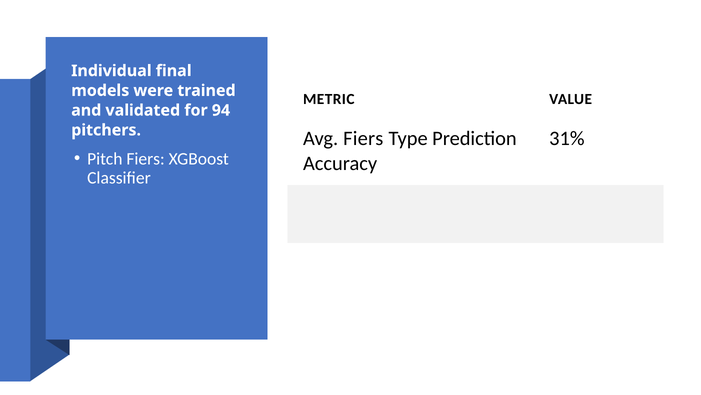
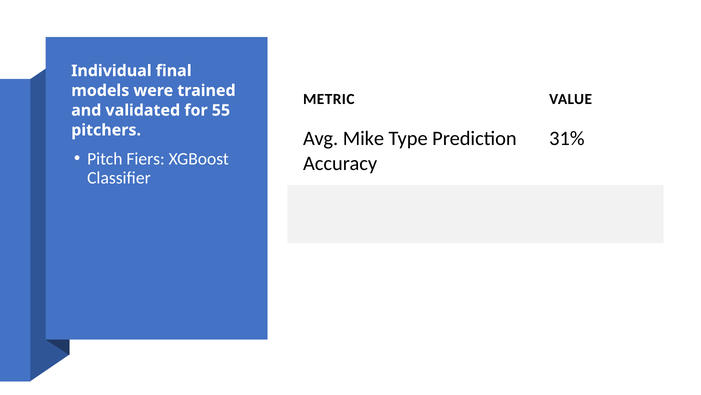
94: 94 -> 55
Avg Fiers: Fiers -> Mike
